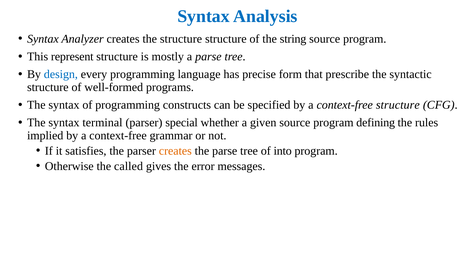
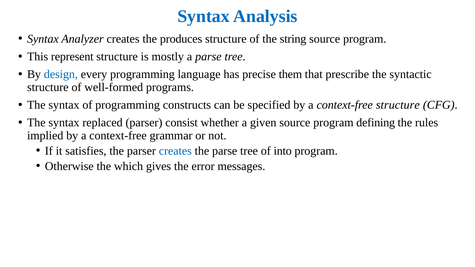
the structure: structure -> produces
form: form -> them
terminal: terminal -> replaced
special: special -> consist
creates at (175, 151) colour: orange -> blue
called: called -> which
